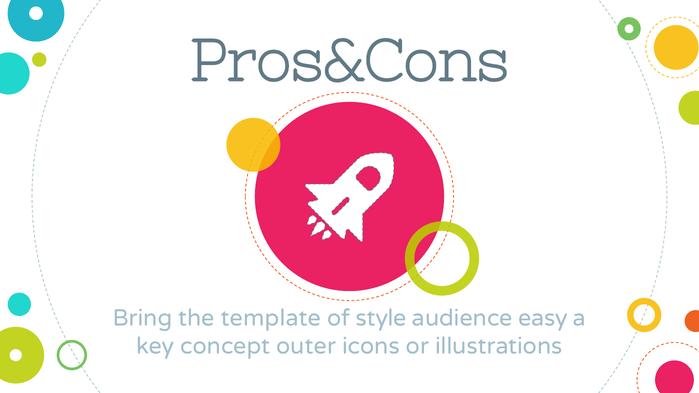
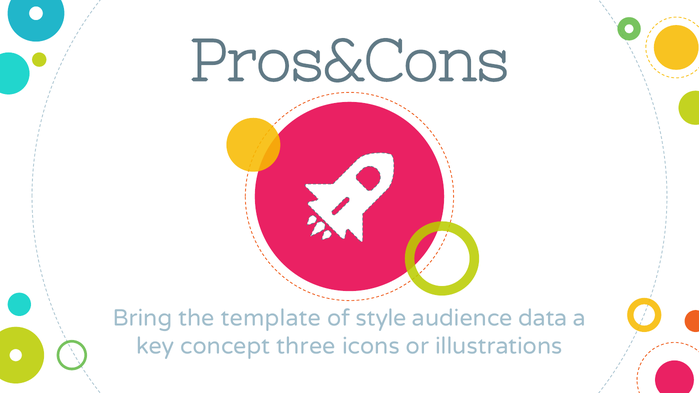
easy: easy -> data
outer: outer -> three
